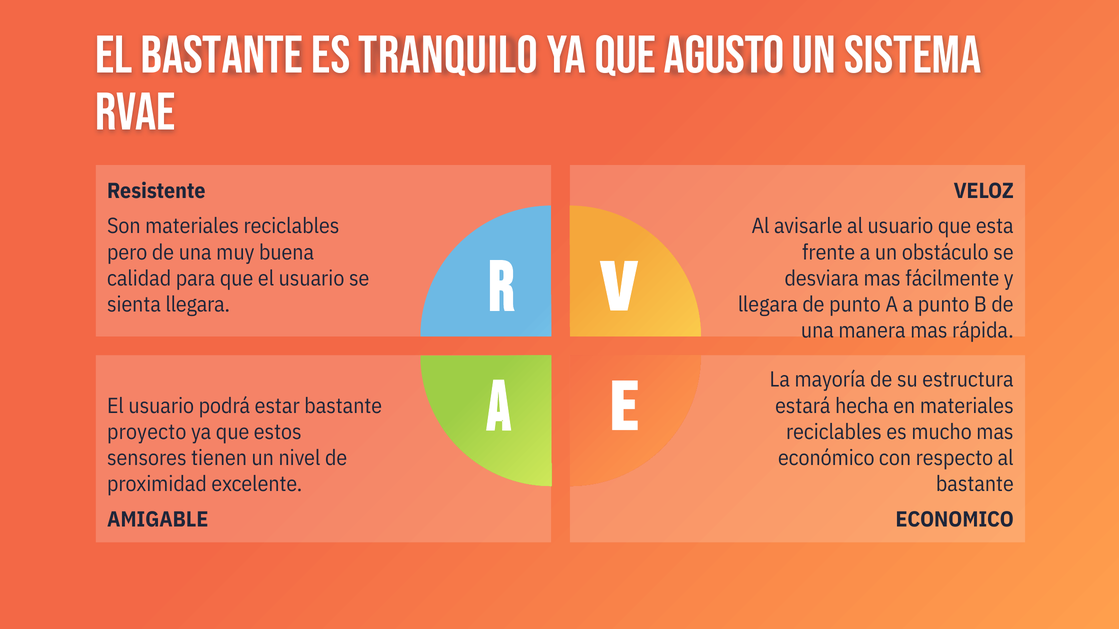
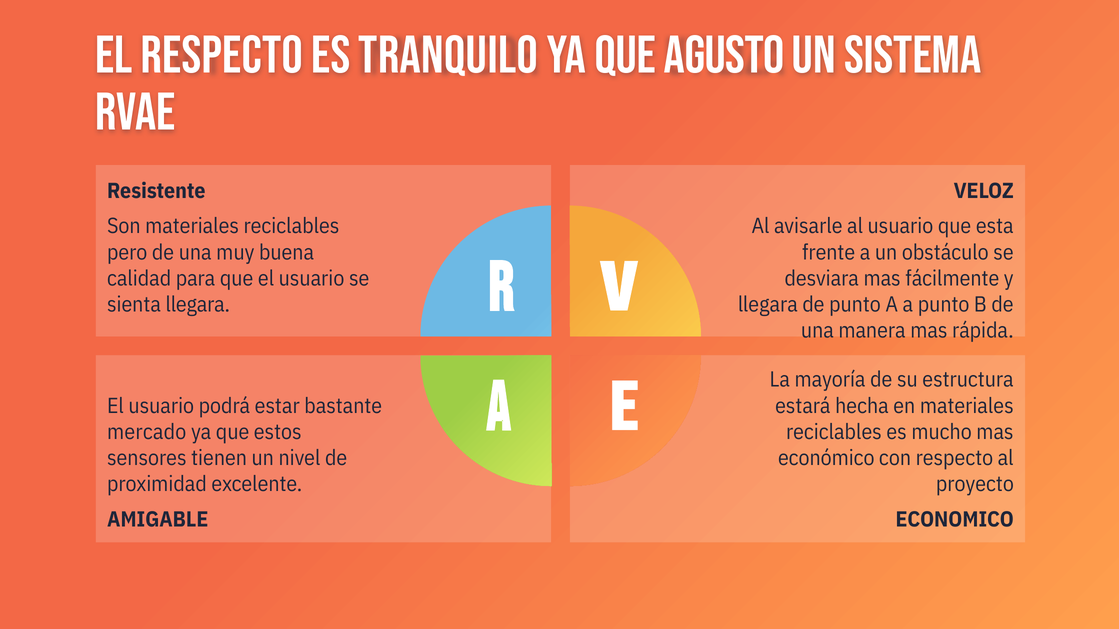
El bastante: bastante -> respecto
proyecto: proyecto -> mercado
bastante at (975, 485): bastante -> proyecto
